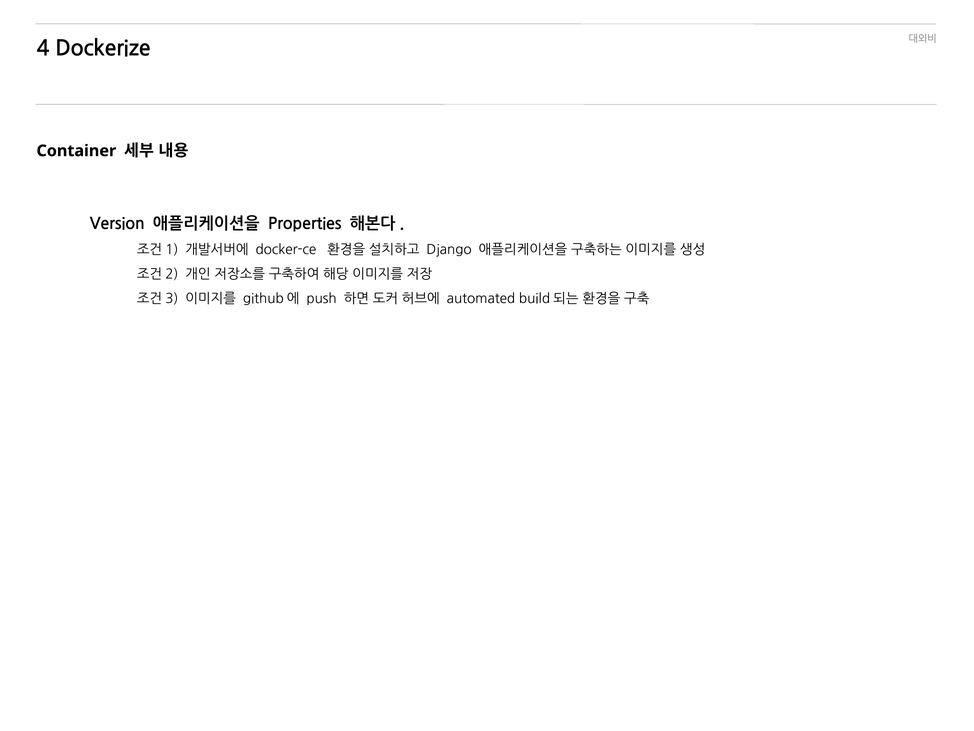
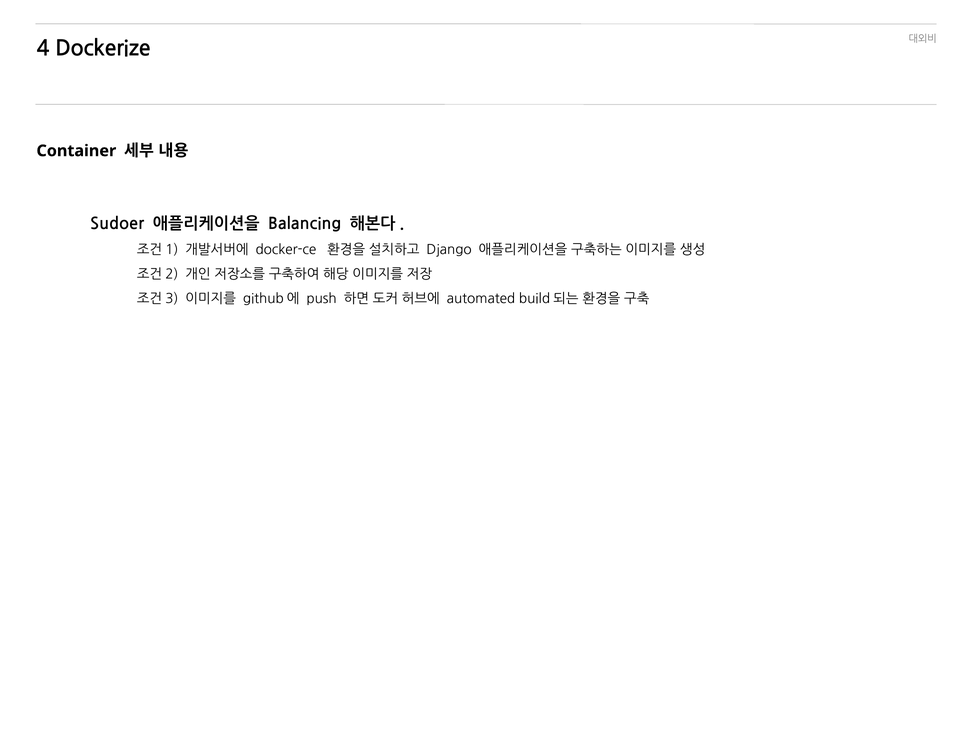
Version: Version -> Sudoer
Properties: Properties -> Balancing
